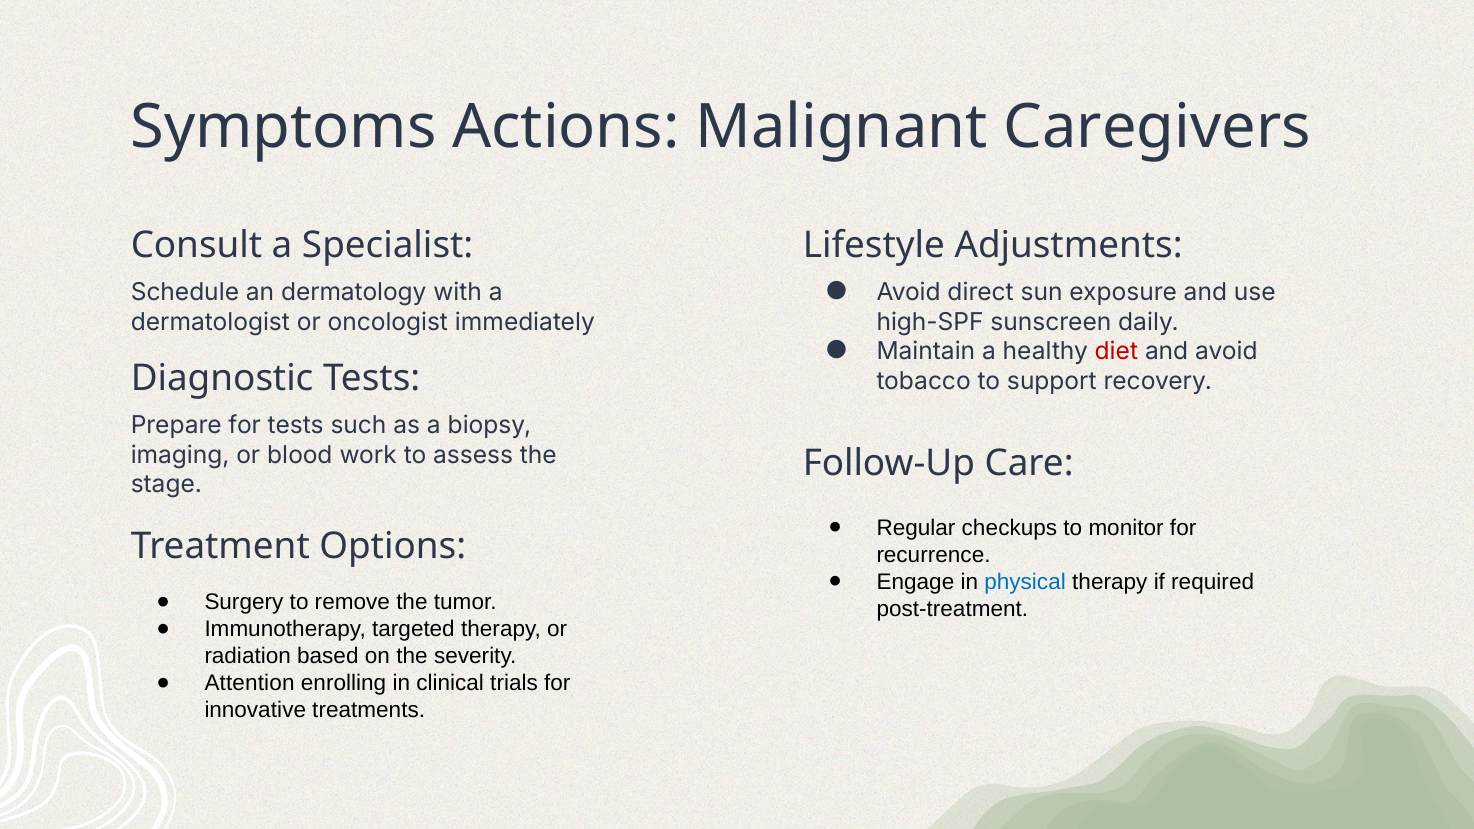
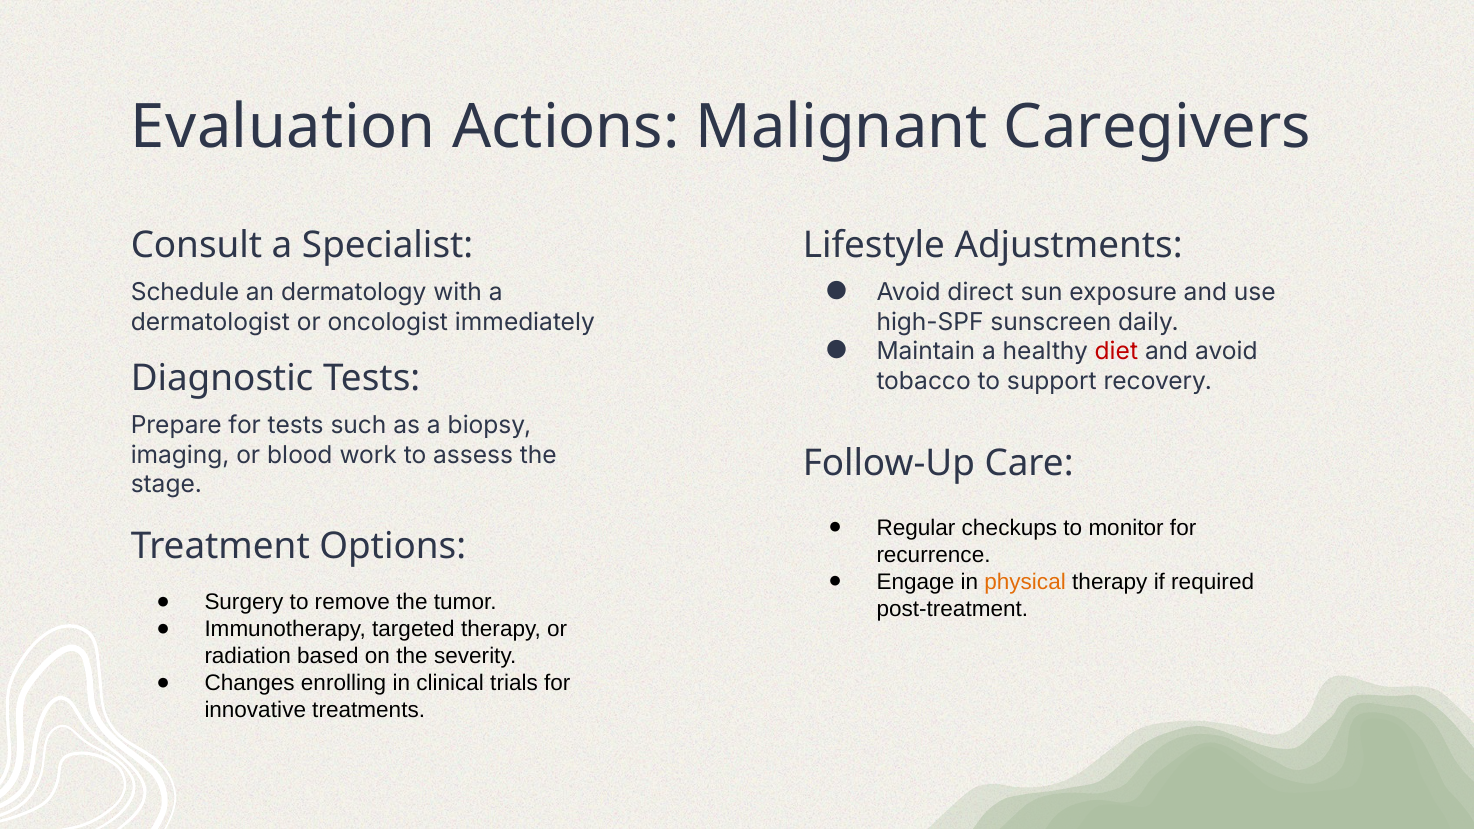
Symptoms: Symptoms -> Evaluation
physical colour: blue -> orange
Attention: Attention -> Changes
